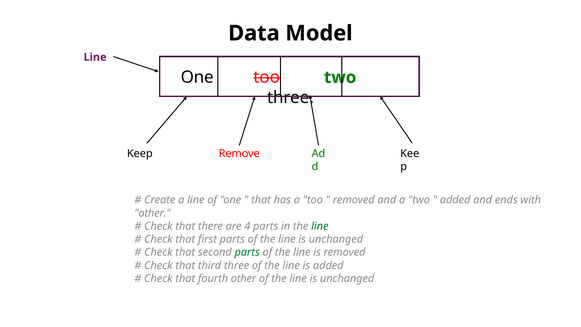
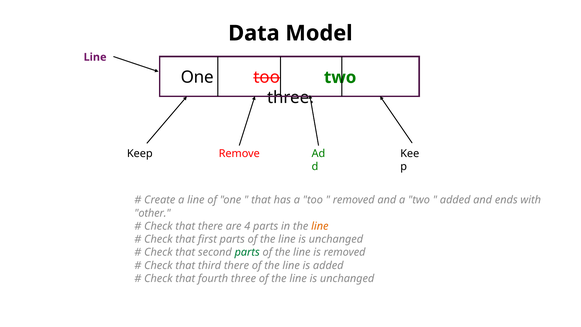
line at (320, 226) colour: green -> orange
third three: three -> there
fourth other: other -> three
